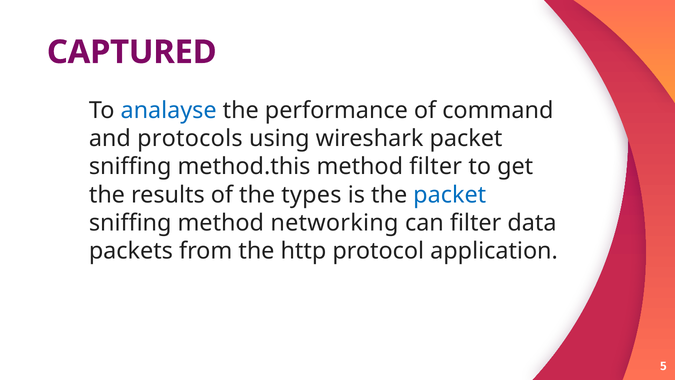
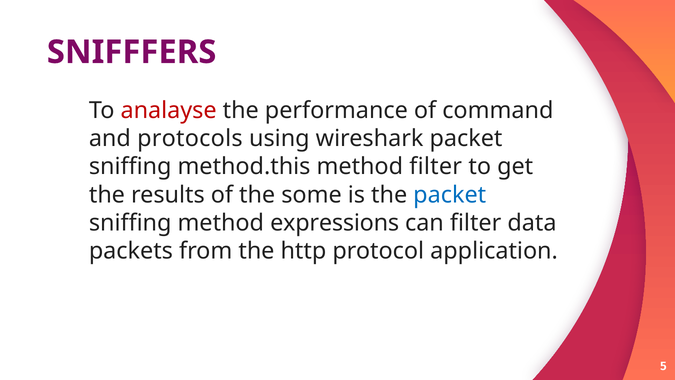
CAPTURED: CAPTURED -> SNIFFFERS
analayse colour: blue -> red
types: types -> some
networking: networking -> expressions
